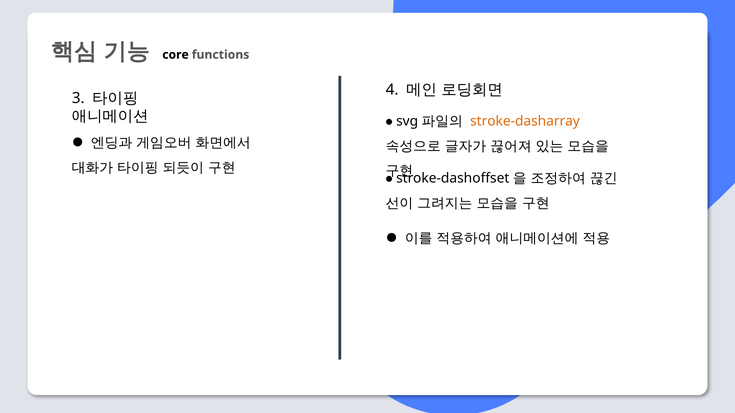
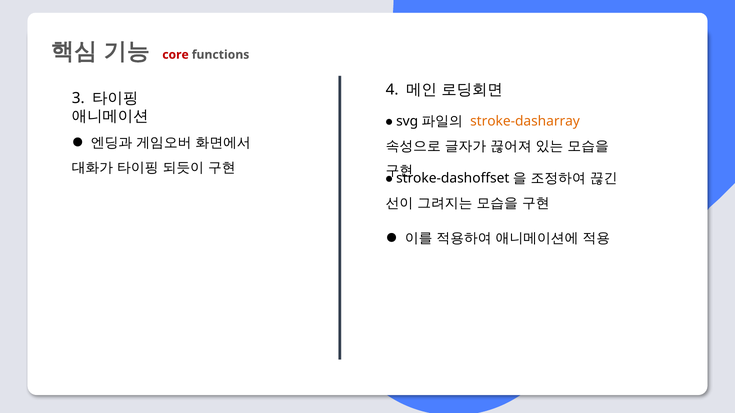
core colour: black -> red
